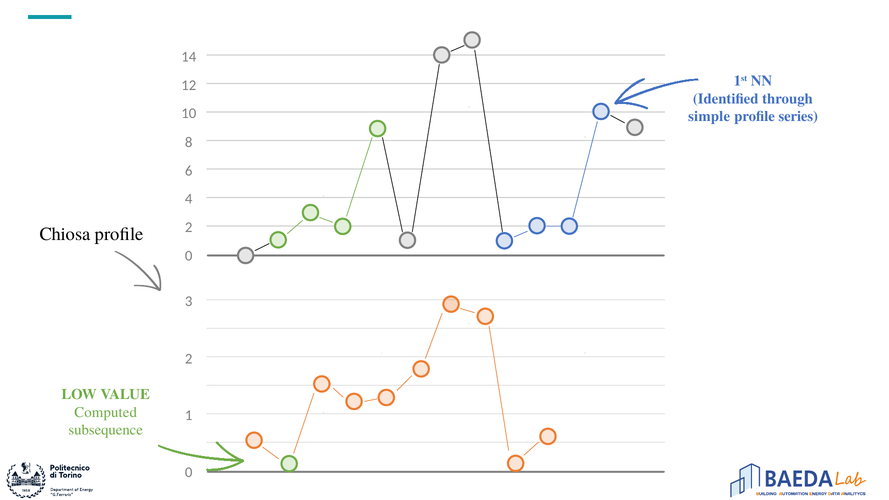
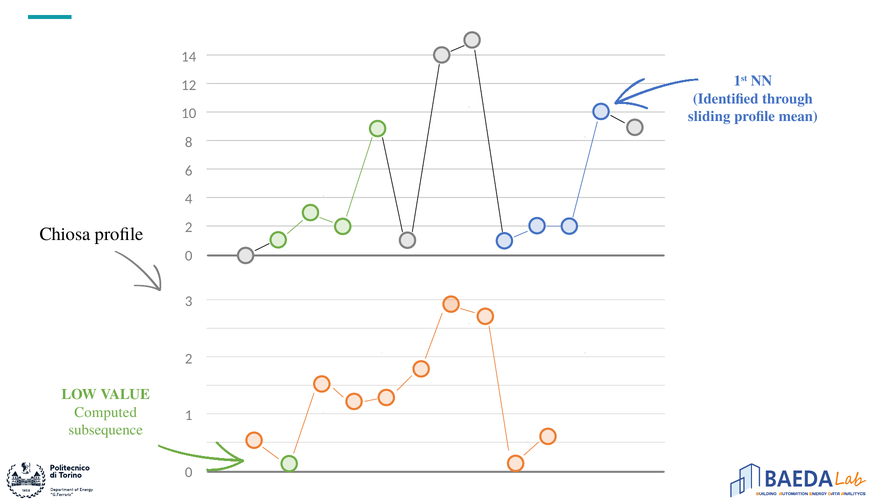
simple: simple -> sliding
series: series -> mean
